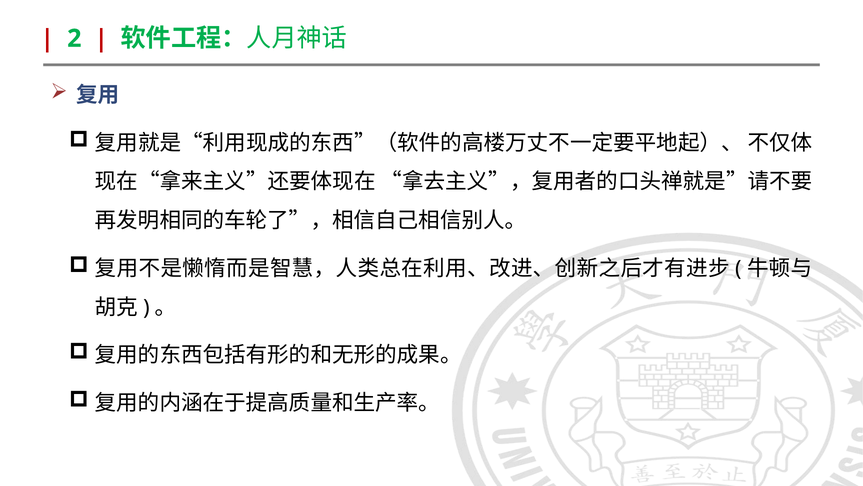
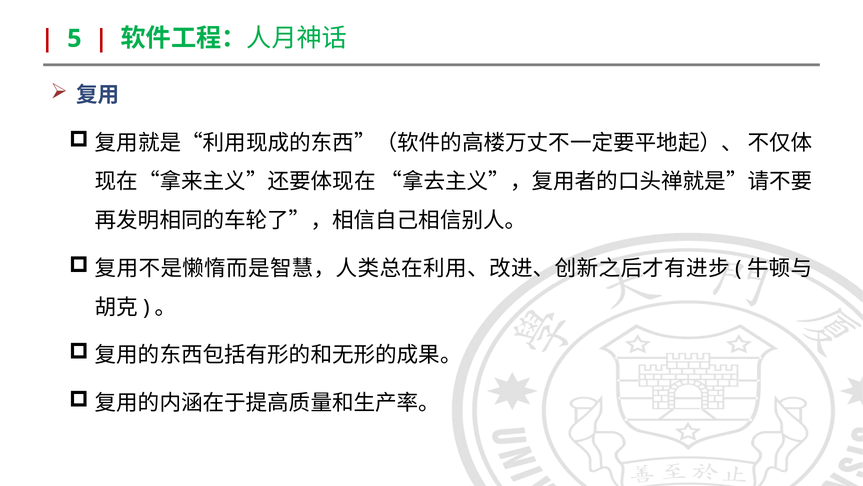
2: 2 -> 5
